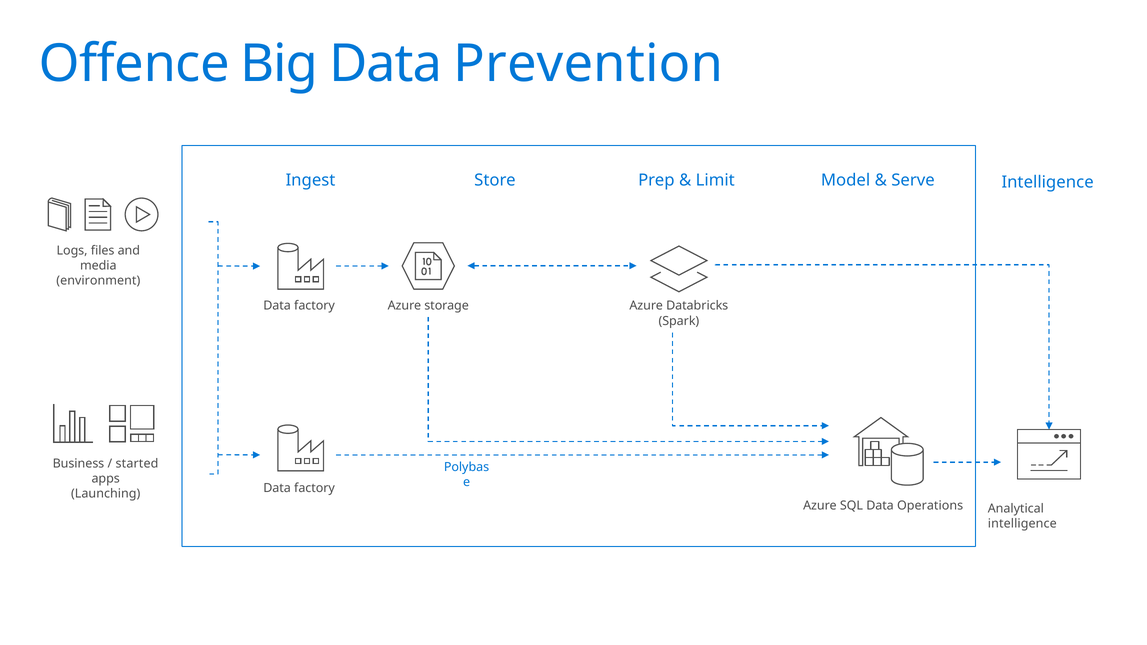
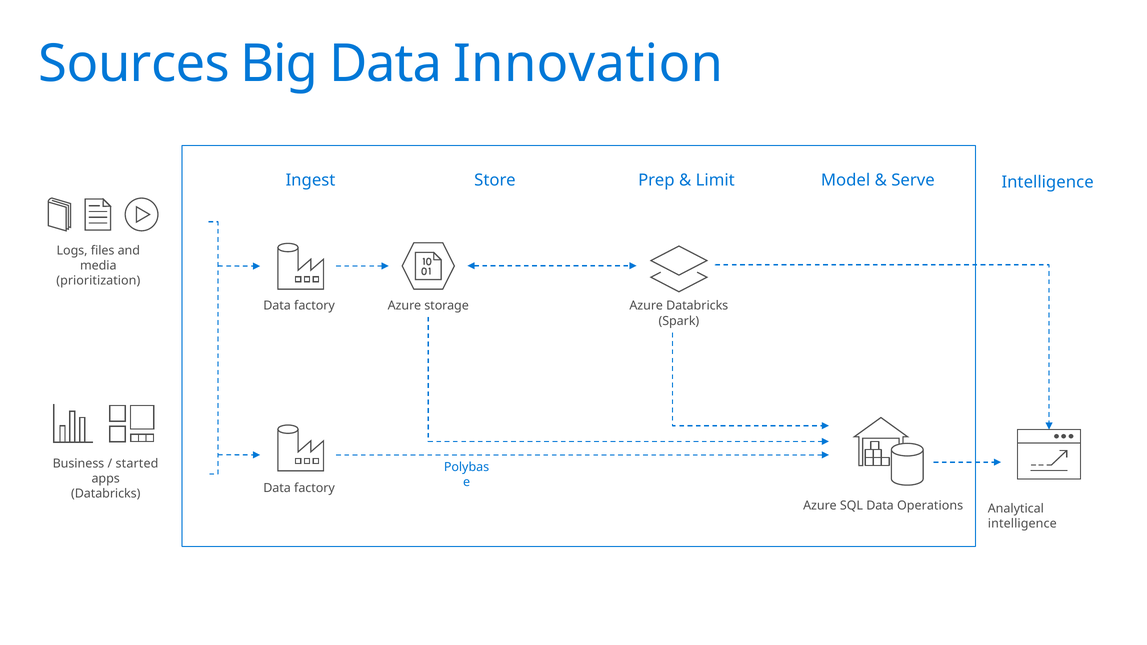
Offence: Offence -> Sources
Prevention: Prevention -> Innovation
environment: environment -> prioritization
Launching at (106, 494): Launching -> Databricks
